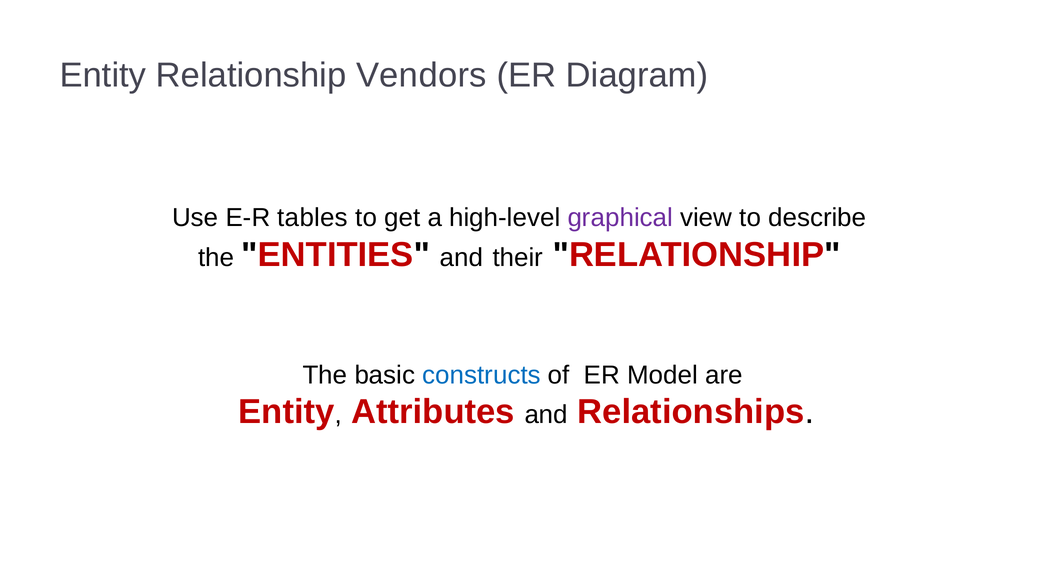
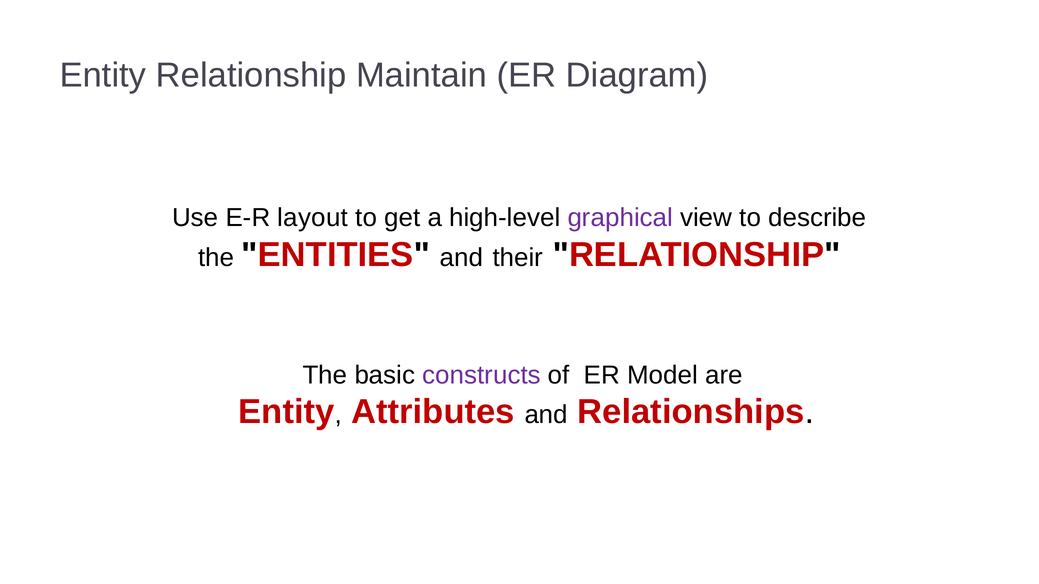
Vendors: Vendors -> Maintain
tables: tables -> layout
constructs colour: blue -> purple
